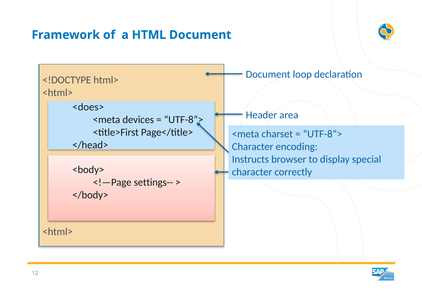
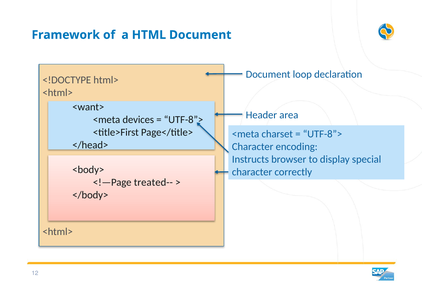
<does>: <does> -> <want>
settings--: settings-- -> treated--
